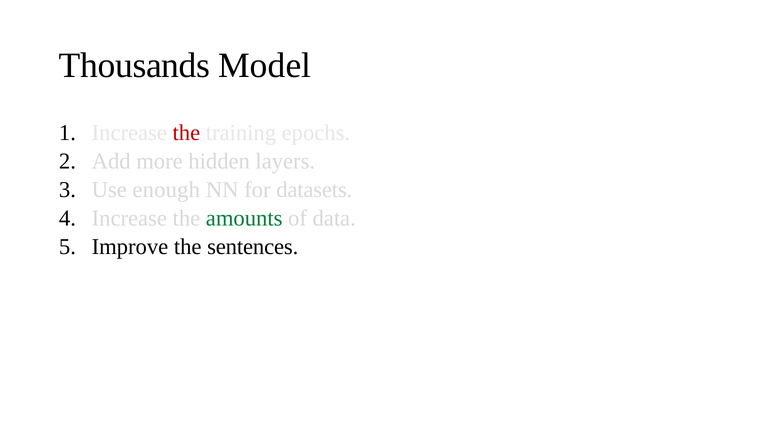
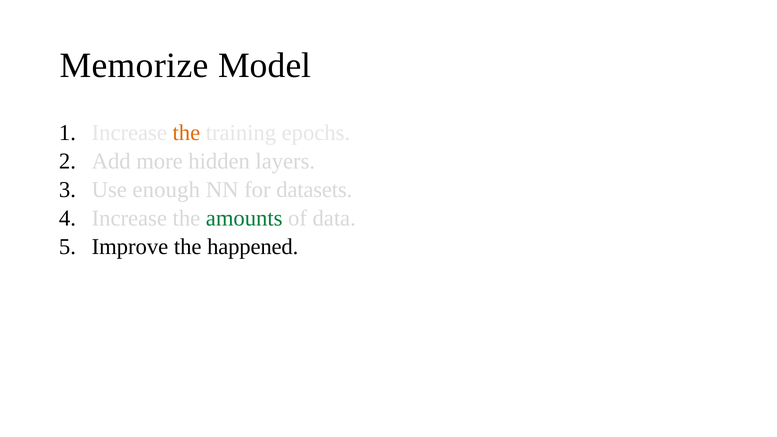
Thousands: Thousands -> Memorize
the at (186, 133) colour: red -> orange
sentences: sentences -> happened
